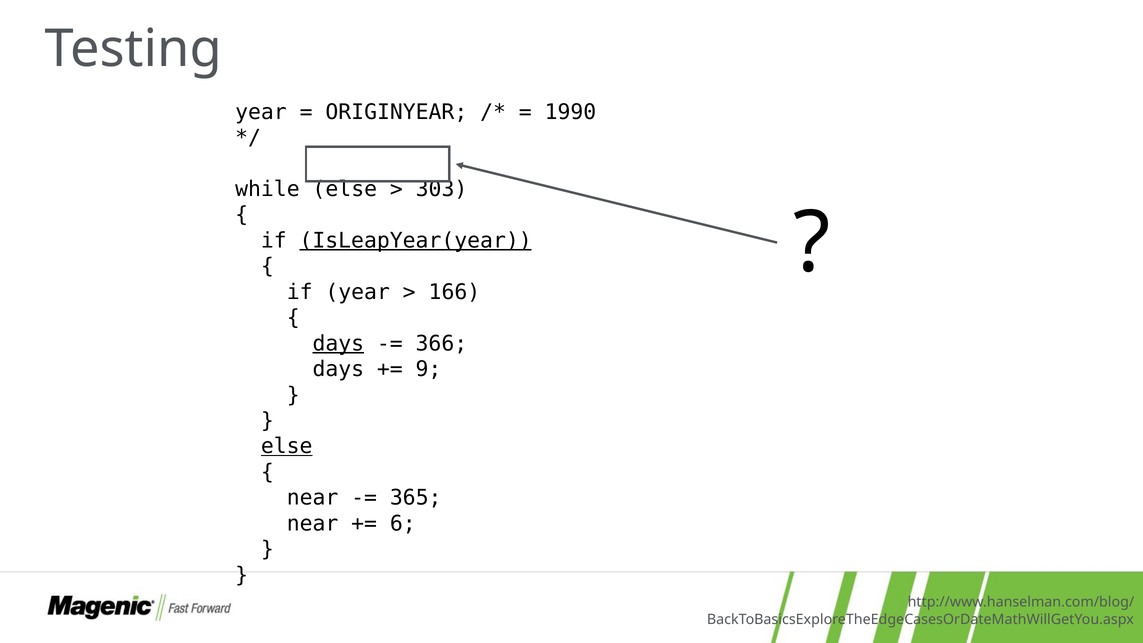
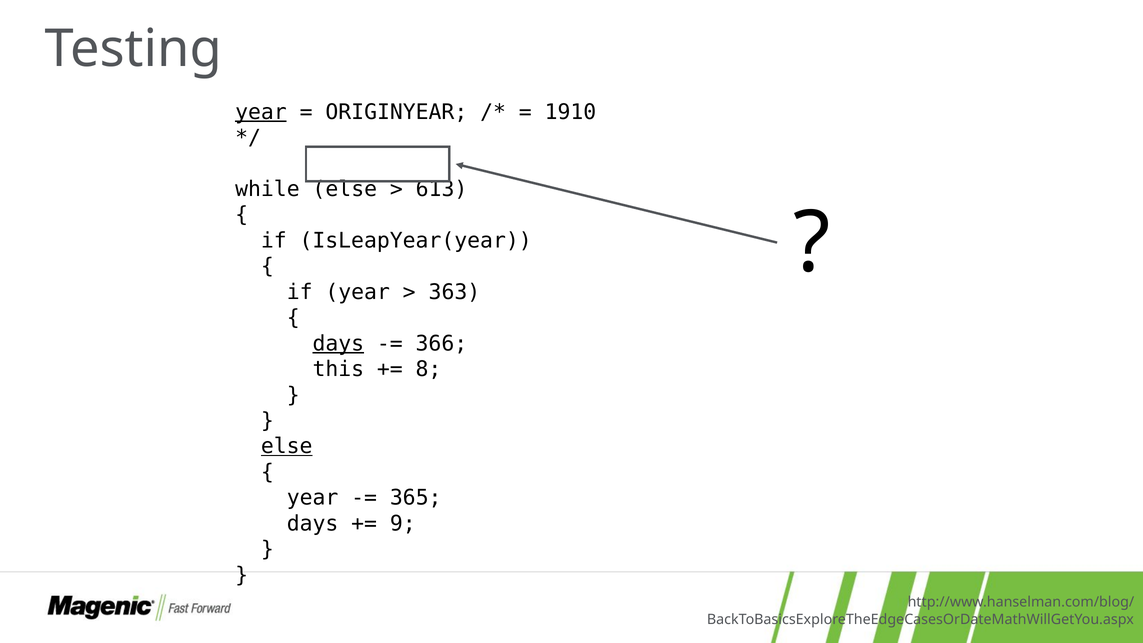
year at (261, 112) underline: none -> present
1990: 1990 -> 1910
303: 303 -> 613
IsLeapYear(year underline: present -> none
166: 166 -> 363
days at (338, 369): days -> this
9: 9 -> 8
near at (313, 498): near -> year
near at (313, 523): near -> days
6: 6 -> 9
